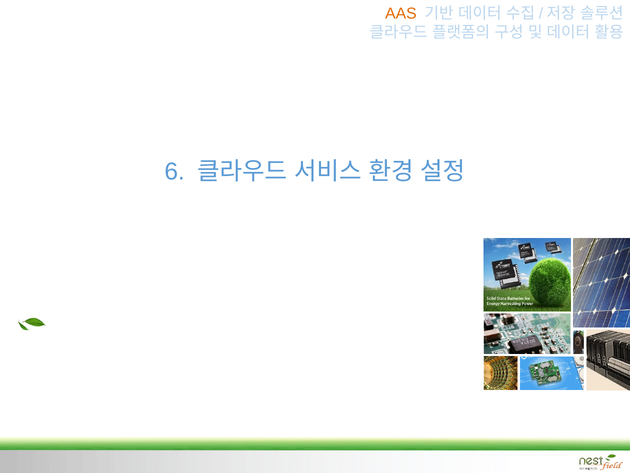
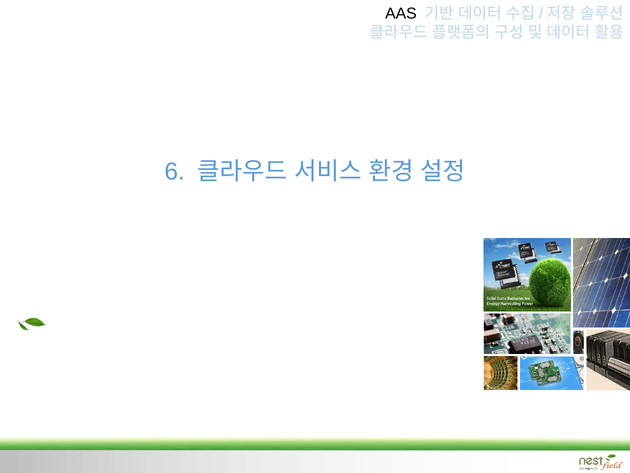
AAS colour: orange -> black
